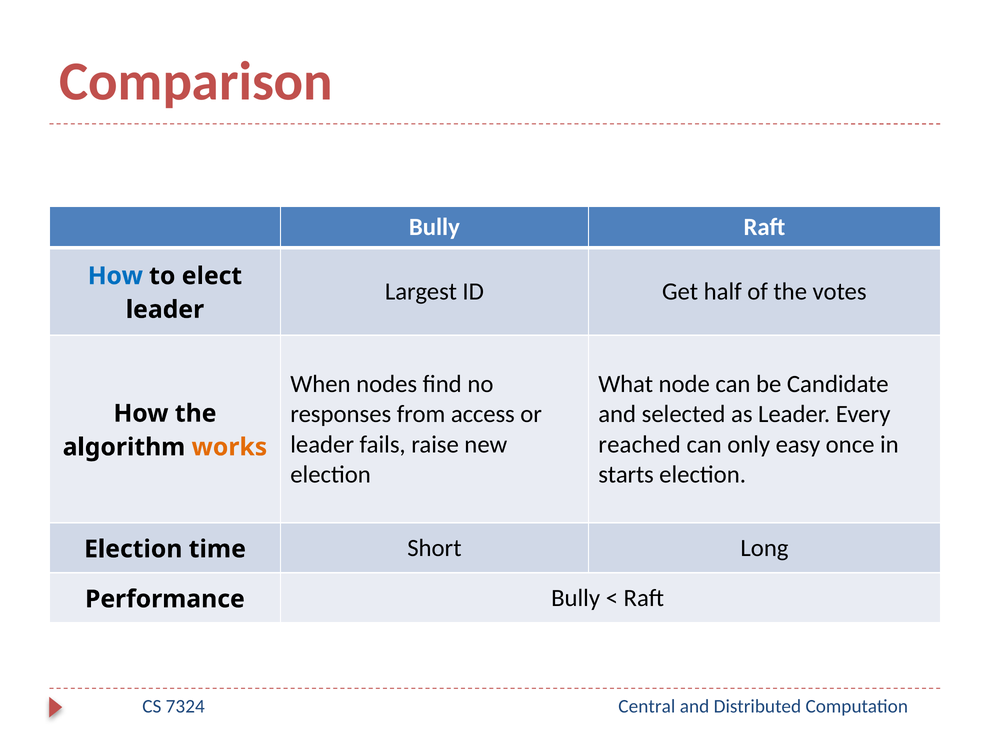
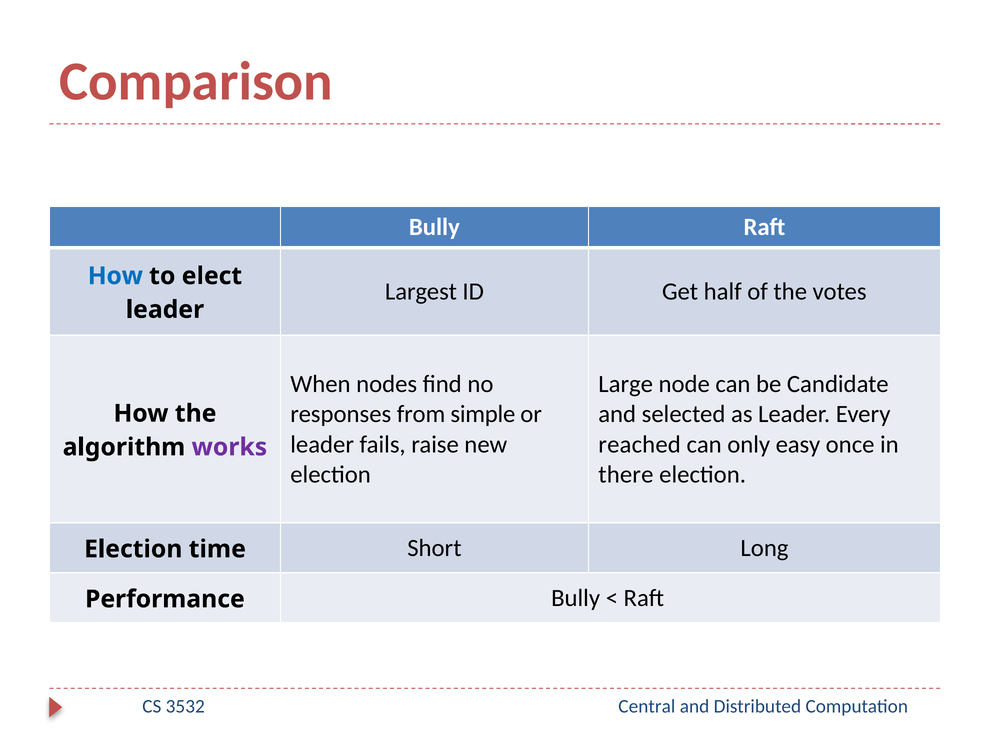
What: What -> Large
access: access -> simple
works colour: orange -> purple
starts: starts -> there
7324: 7324 -> 3532
